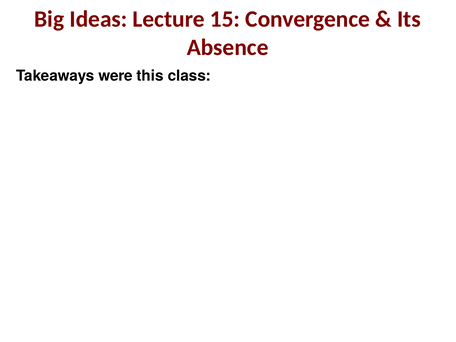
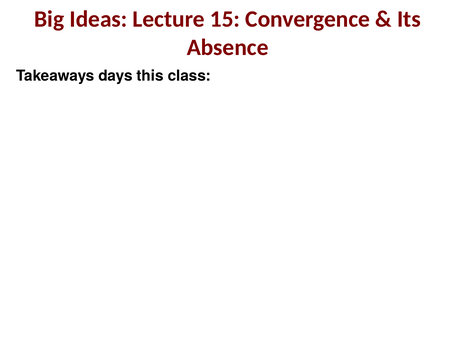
were: were -> days
